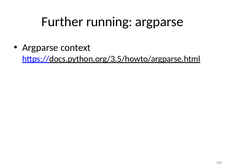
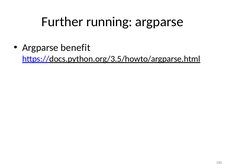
context: context -> benefit
